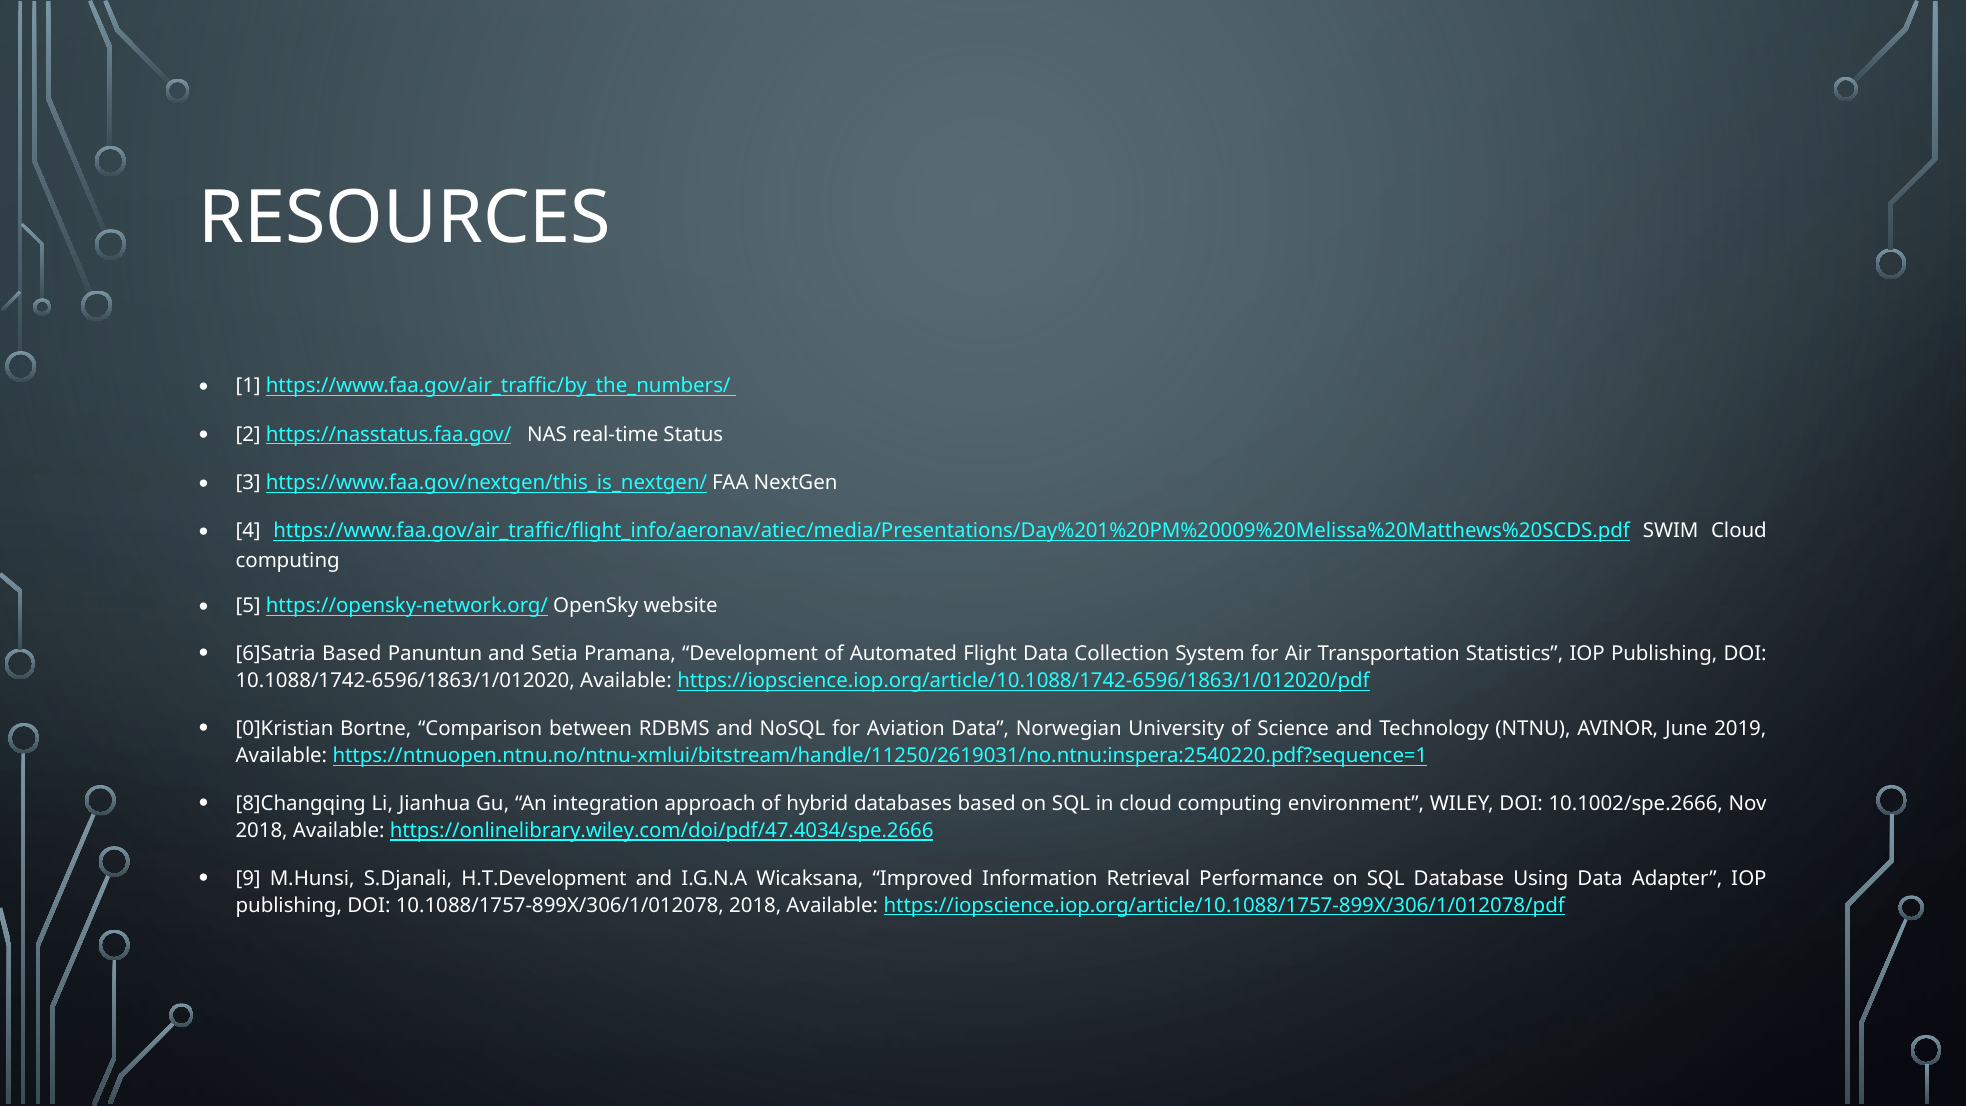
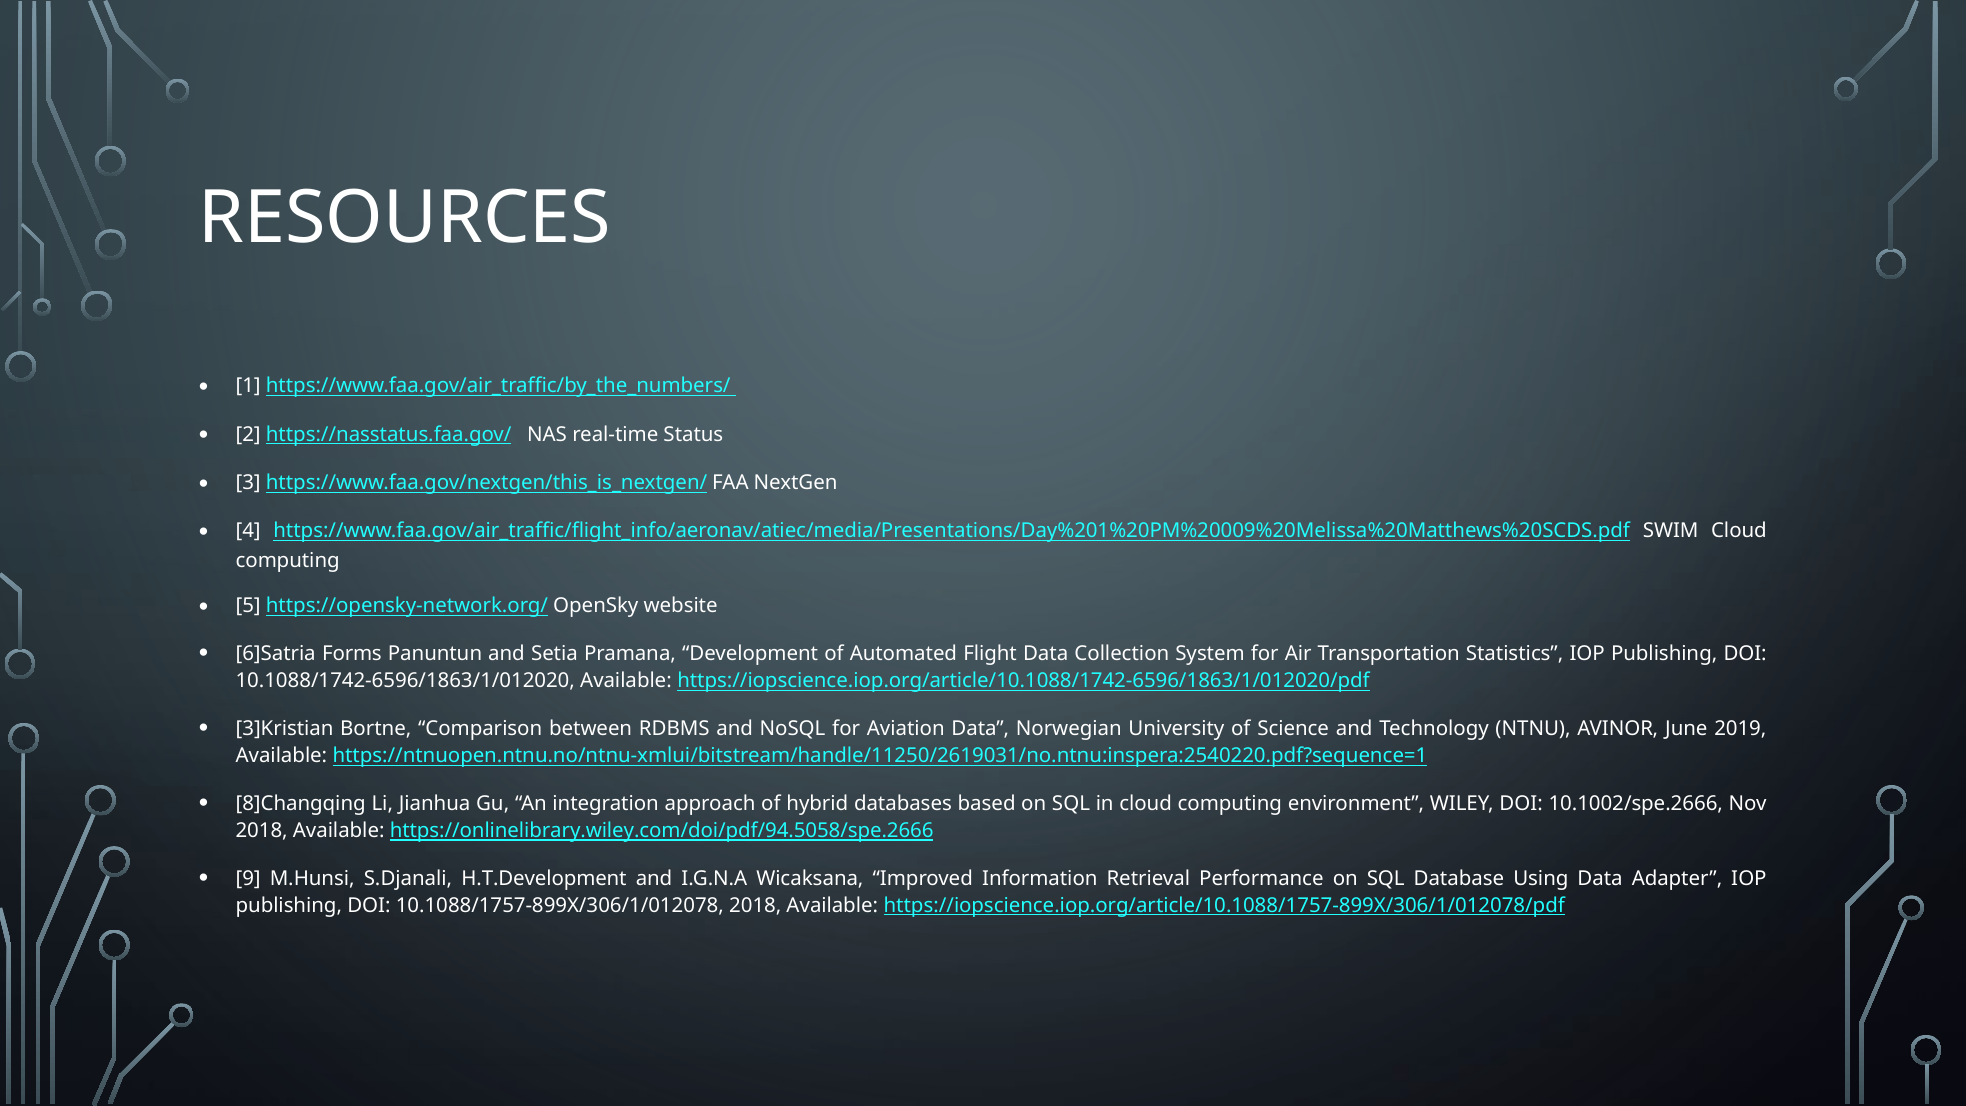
6]Satria Based: Based -> Forms
0]Kristian: 0]Kristian -> 3]Kristian
https://onlinelibrary.wiley.com/doi/pdf/47.4034/spe.2666: https://onlinelibrary.wiley.com/doi/pdf/47.4034/spe.2666 -> https://onlinelibrary.wiley.com/doi/pdf/94.5058/spe.2666
